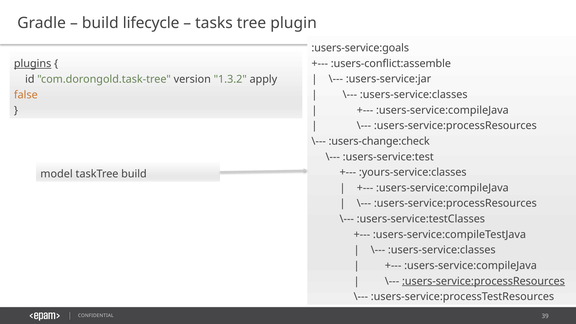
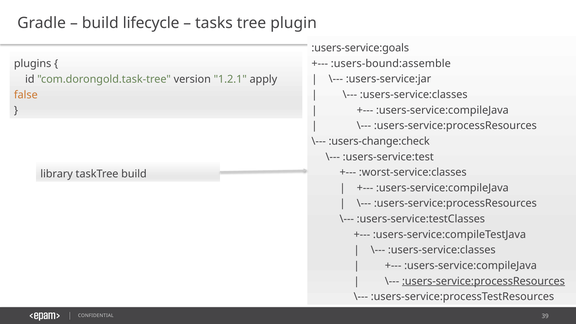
:users-conflict:assemble: :users-conflict:assemble -> :users-bound:assemble
plugins underline: present -> none
1.3.2: 1.3.2 -> 1.2.1
:yours-service:classes: :yours-service:classes -> :worst-service:classes
model: model -> library
